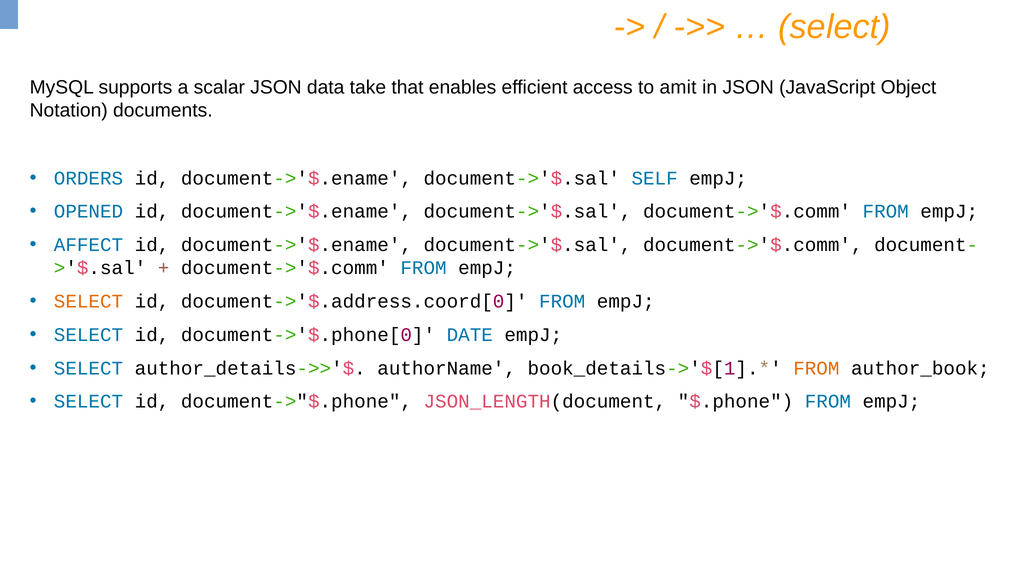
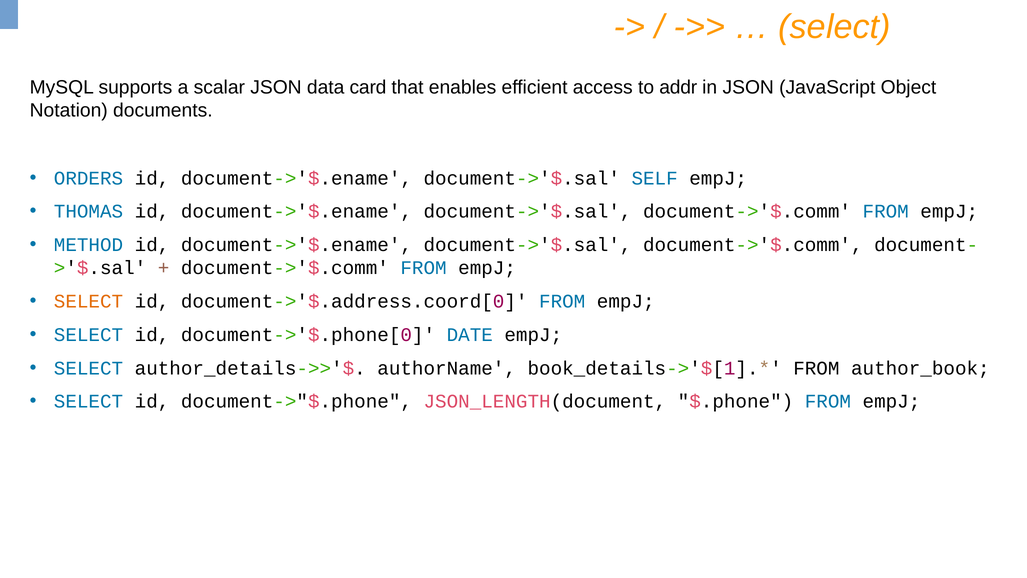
take: take -> card
amit: amit -> addr
OPENED: OPENED -> THOMAS
AFFECT: AFFECT -> METHOD
FROM at (816, 368) colour: orange -> black
